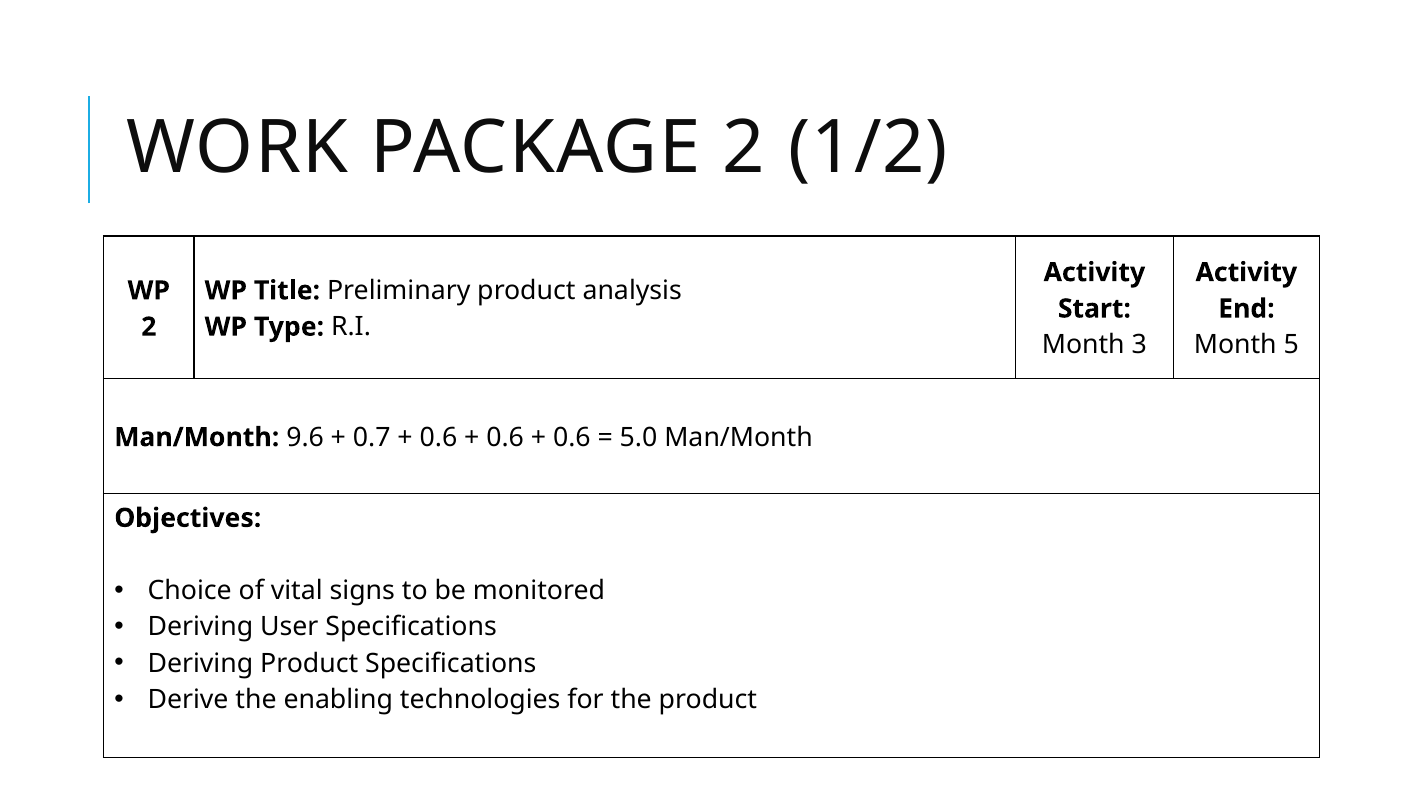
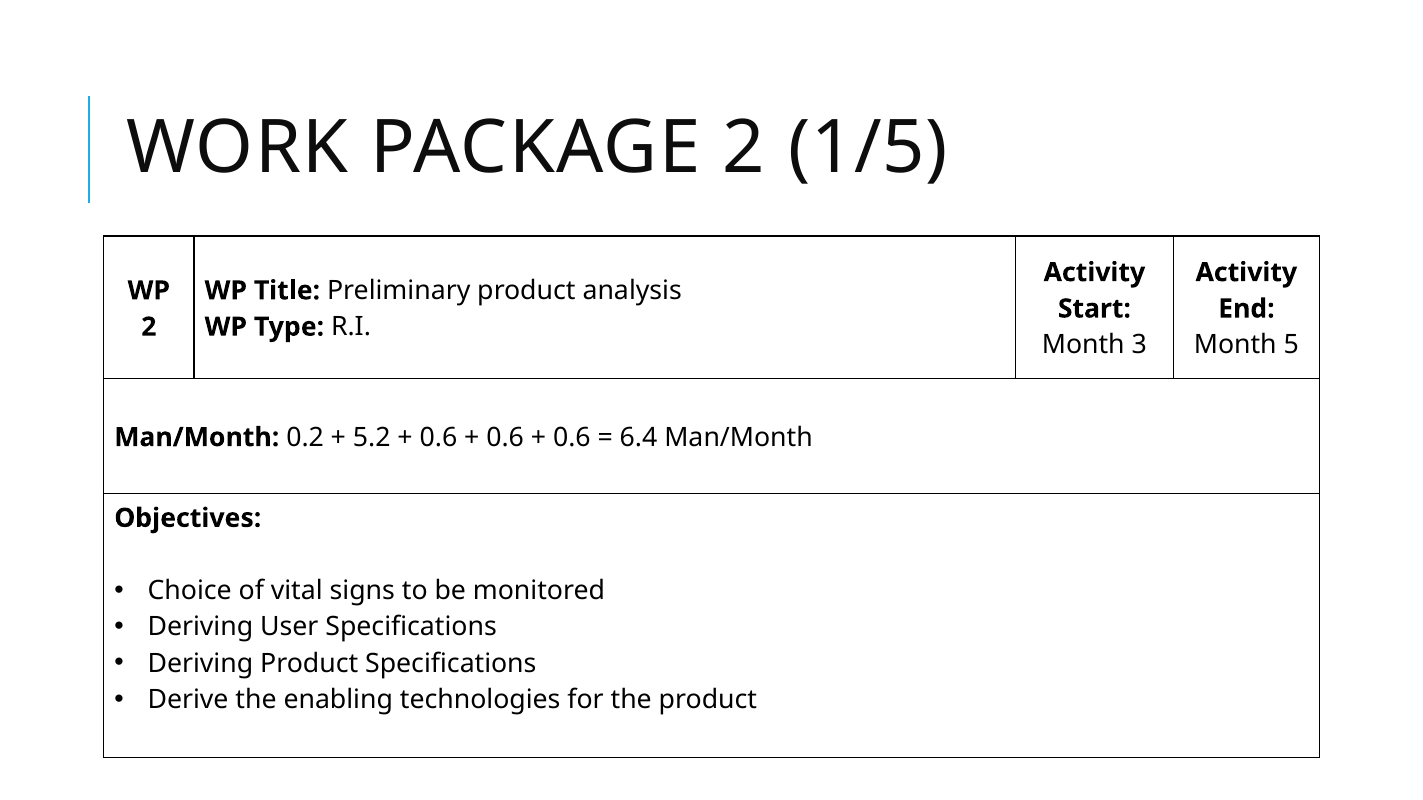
1/2: 1/2 -> 1/5
9.6: 9.6 -> 0.2
0.7: 0.7 -> 5.2
5.0: 5.0 -> 6.4
